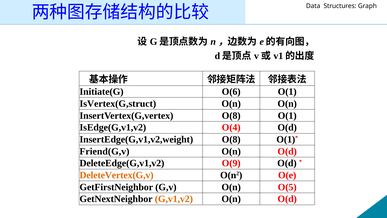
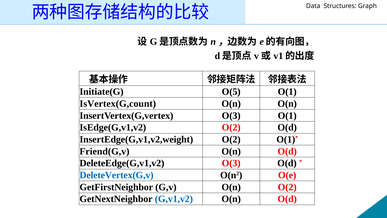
O(6: O(6 -> O(5
IsVertex(G,struct: IsVertex(G,struct -> IsVertex(G,count
InsertVertex(G,vertex O(8: O(8 -> O(3
IsEdge(G,v1,v2 O(4: O(4 -> O(2
InsertEdge(G,v1,v2,weight O(8: O(8 -> O(2
DeleteEdge(G,v1,v2 O(9: O(9 -> O(3
DeleteVertex(G,v colour: orange -> blue
O(n O(5: O(5 -> O(2
G,v1,v2 colour: orange -> blue
